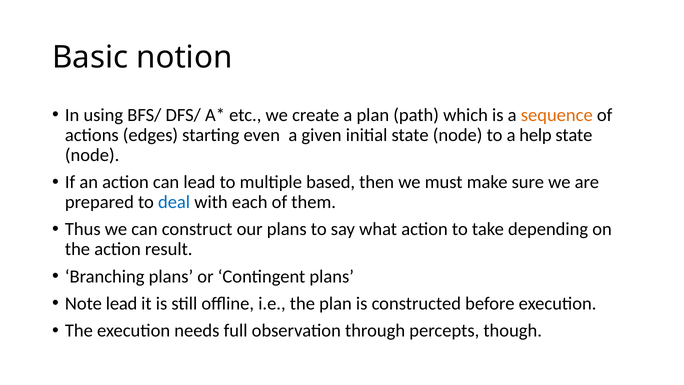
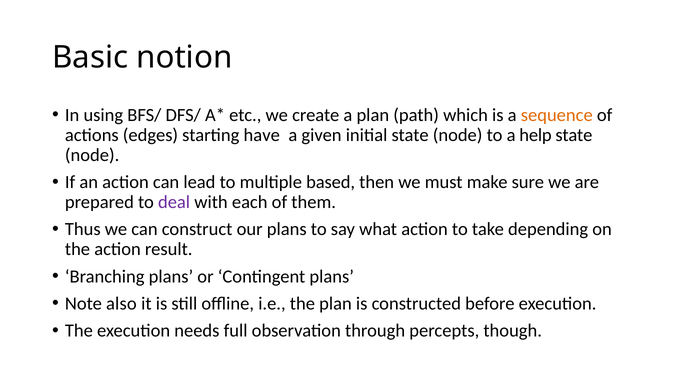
even: even -> have
deal colour: blue -> purple
Note lead: lead -> also
